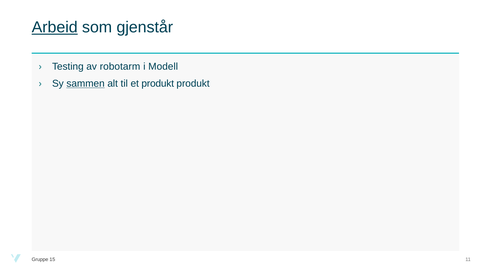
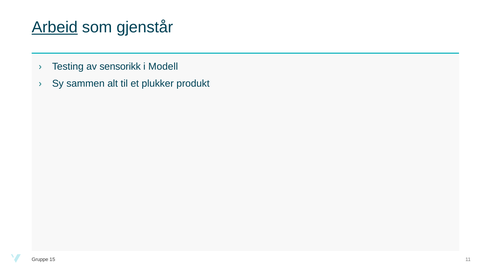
robotarm: robotarm -> sensorikk
sammen underline: present -> none
et produkt: produkt -> plukker
